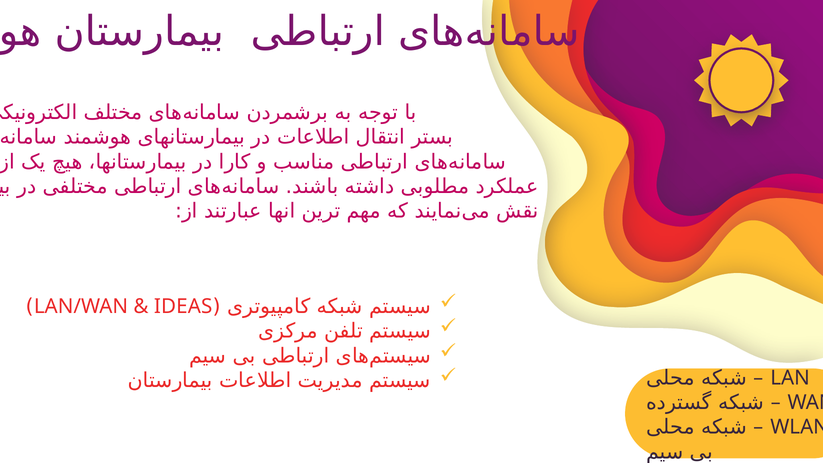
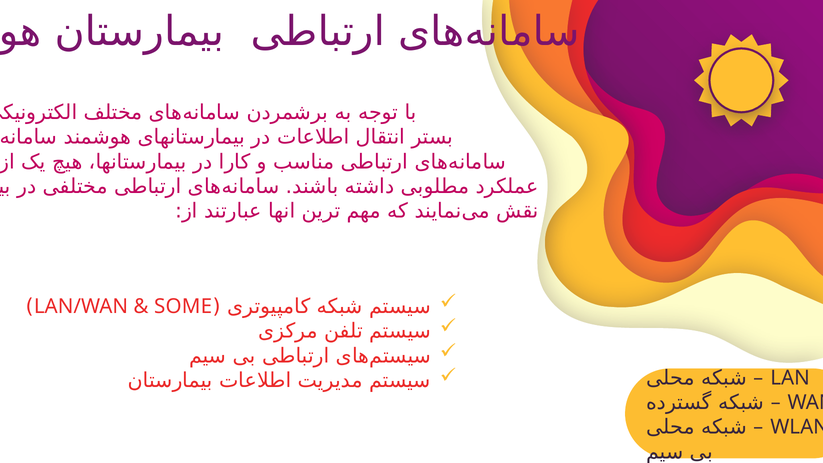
IDEAS: IDEAS -> SOME
